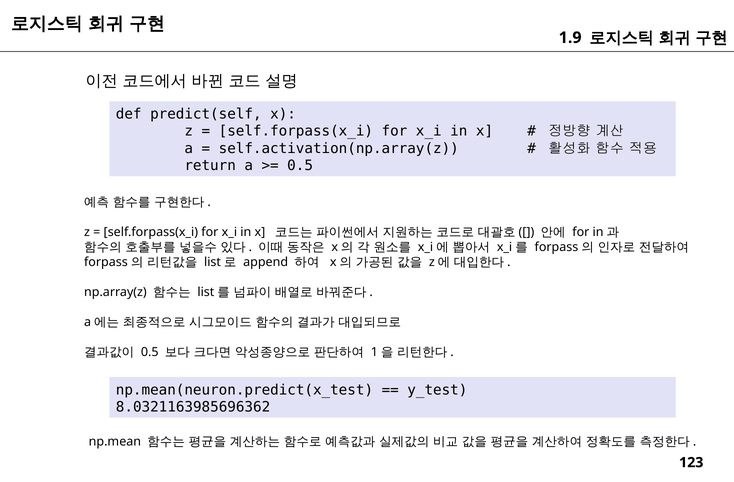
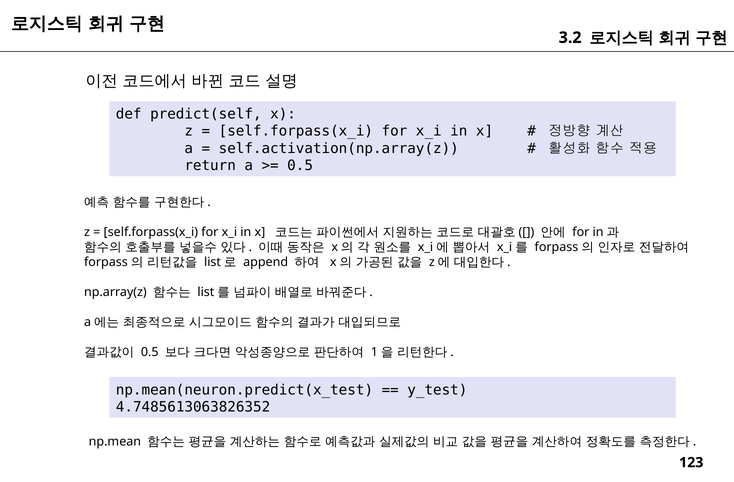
1.9: 1.9 -> 3.2
8.0321163985696362: 8.0321163985696362 -> 4.7485613063826352
